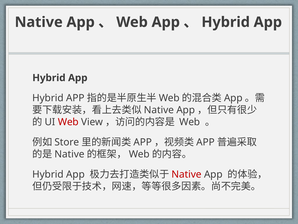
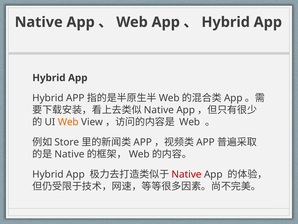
Web at (68, 122) colour: red -> orange
